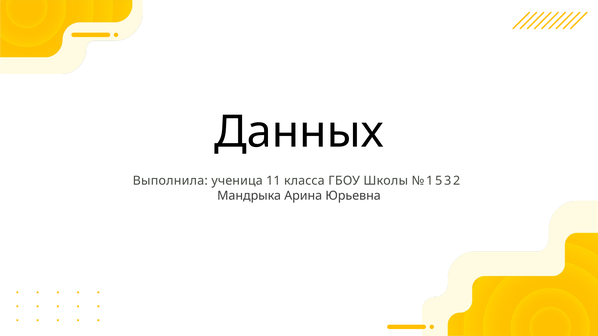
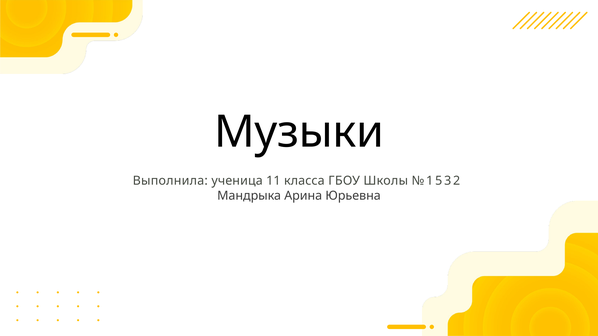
Данных: Данных -> Музыки
